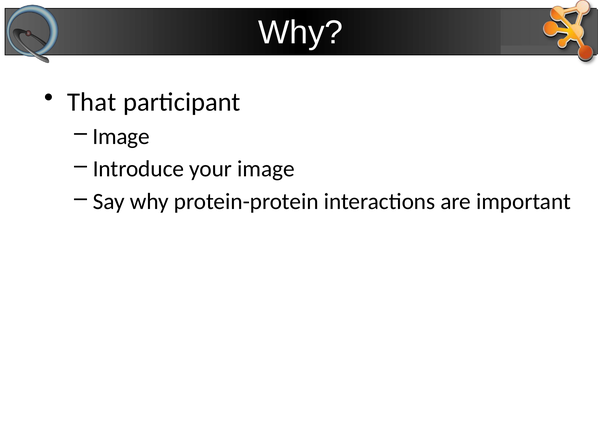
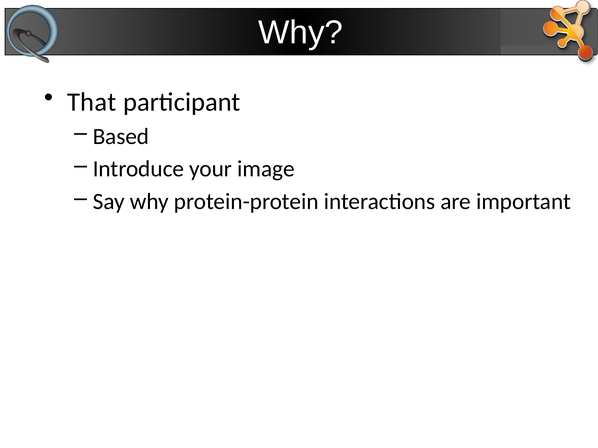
Image at (121, 137): Image -> Based
